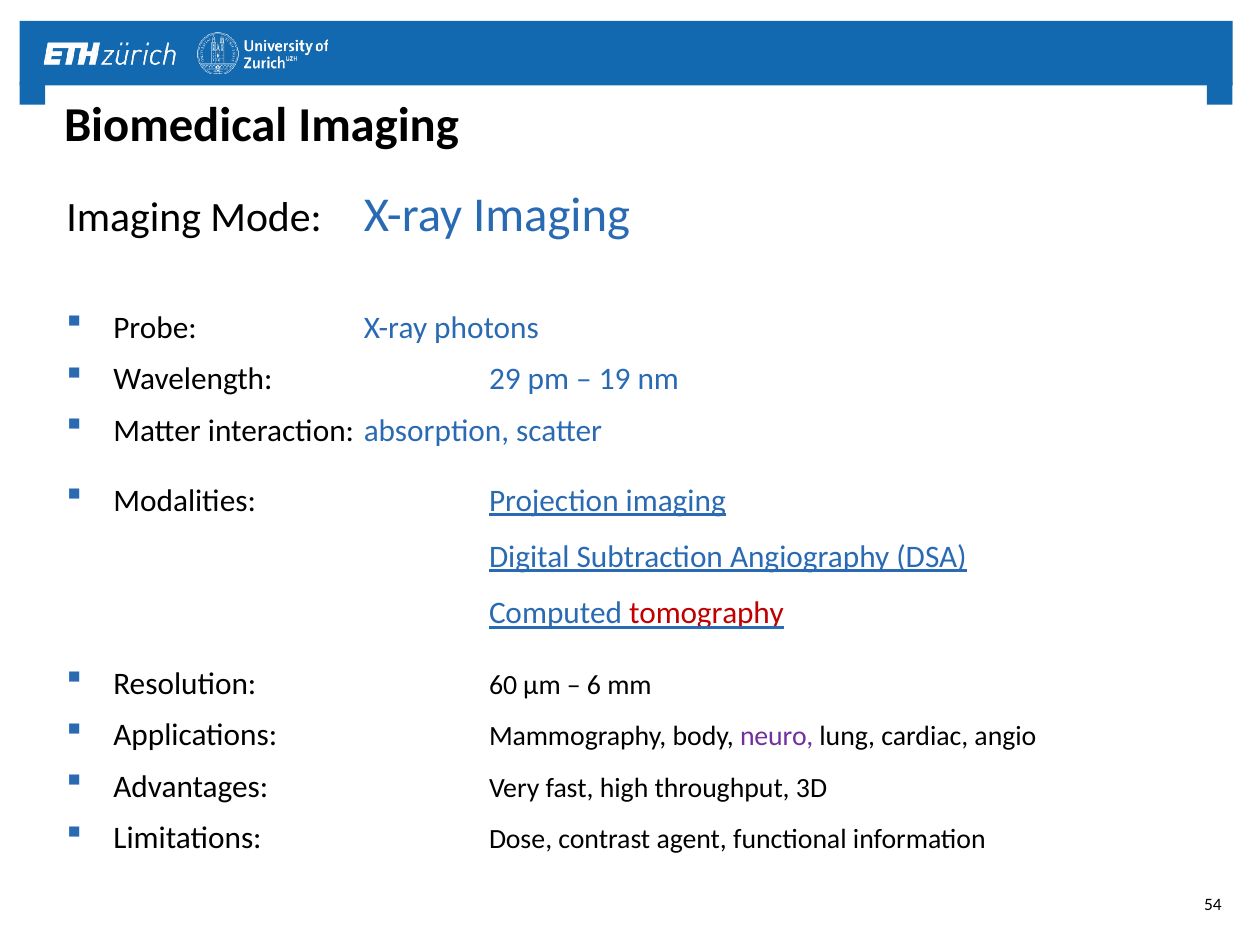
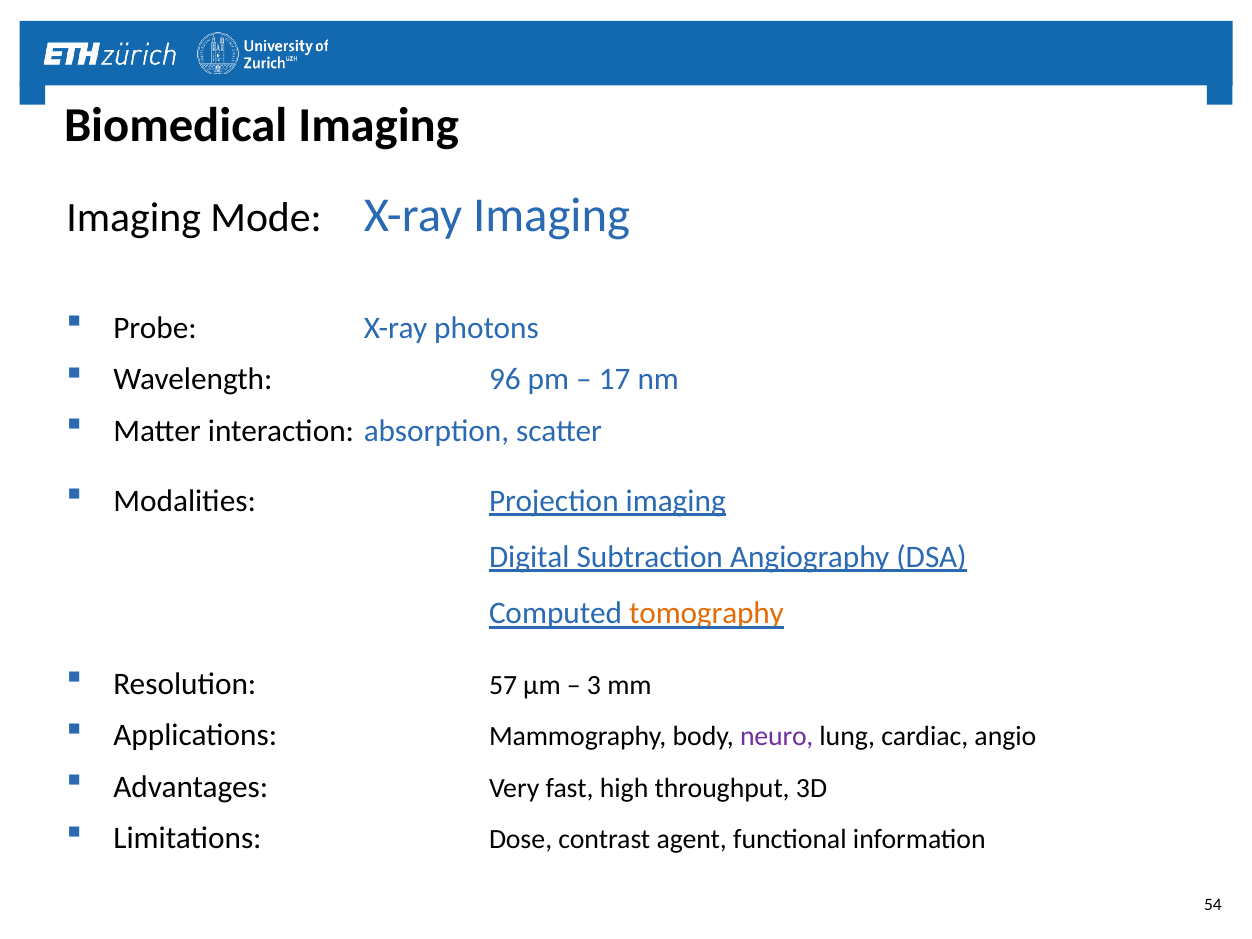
29: 29 -> 96
19: 19 -> 17
tomography colour: red -> orange
60: 60 -> 57
6: 6 -> 3
